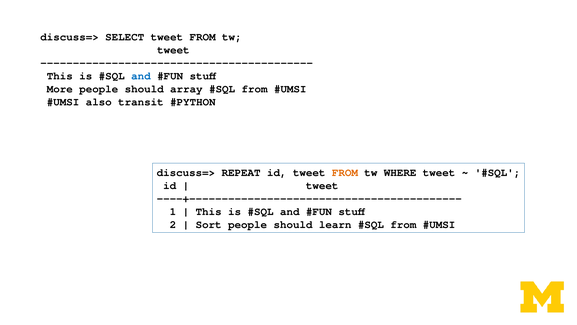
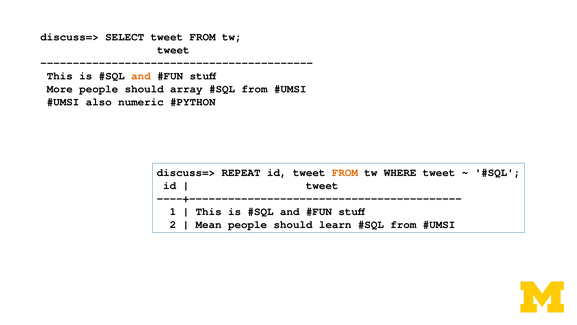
and at (141, 76) colour: blue -> orange
transit: transit -> numeric
Sort: Sort -> Mean
